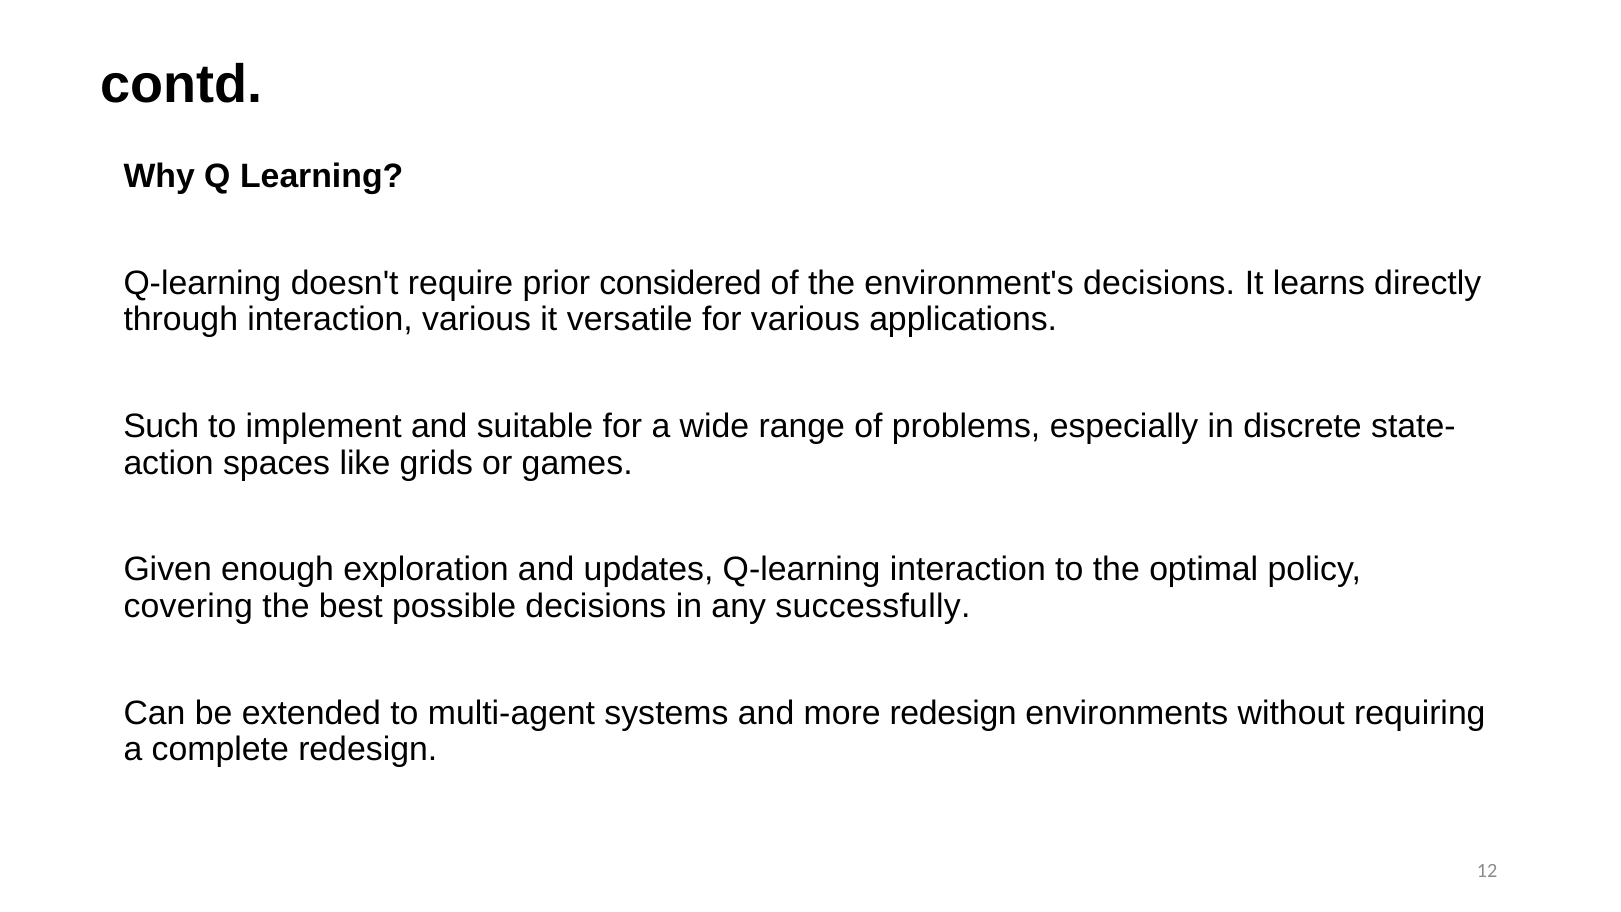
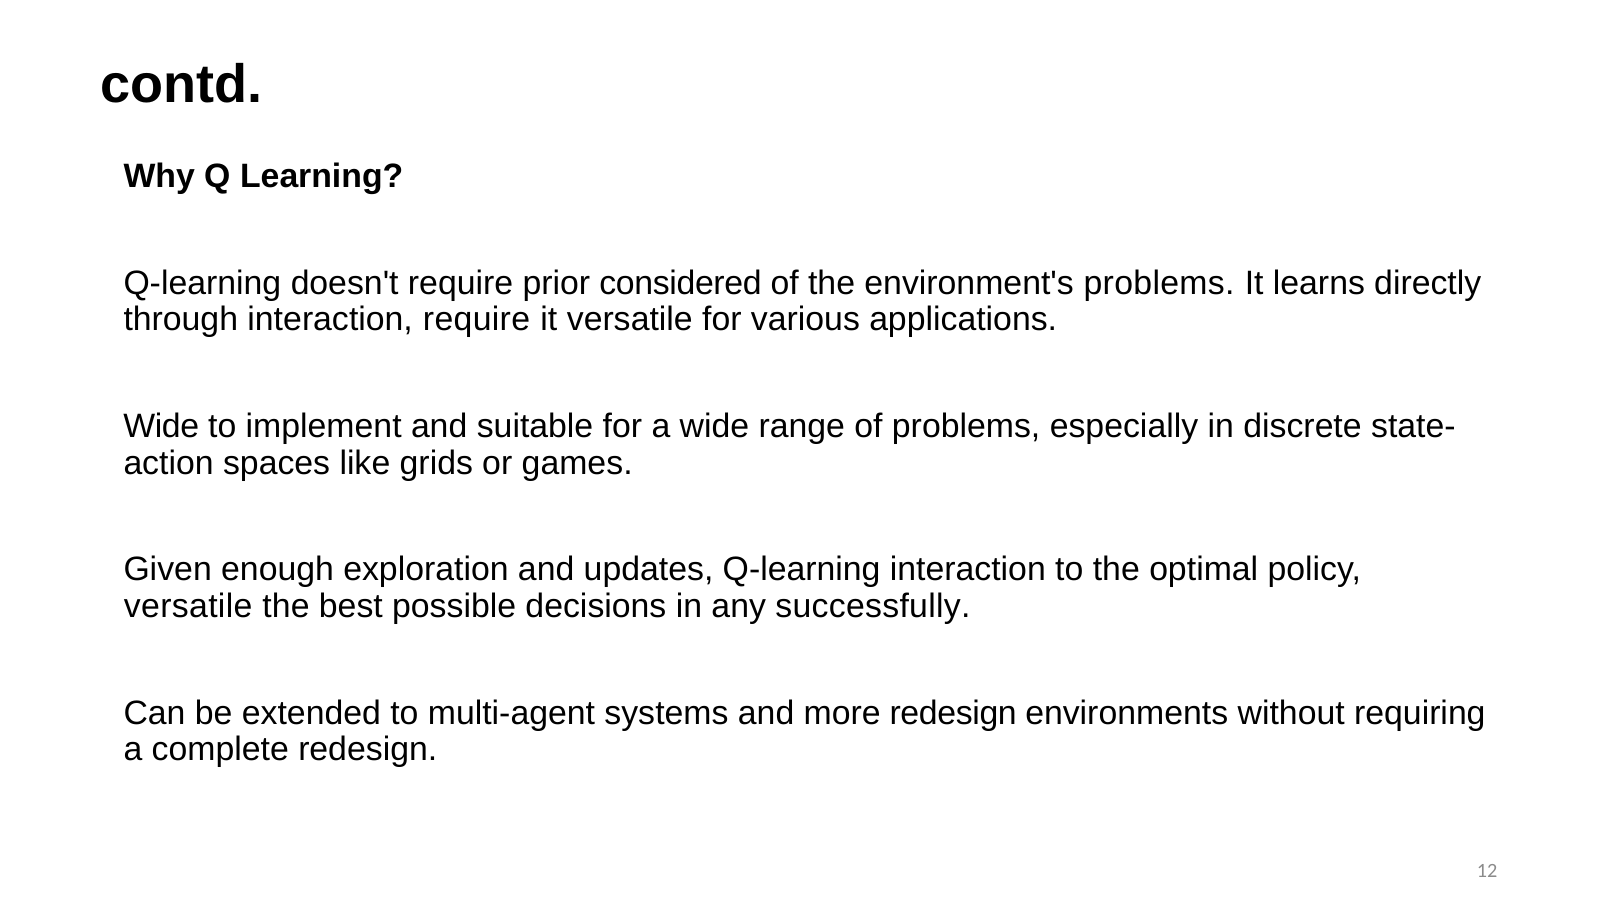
environment's decisions: decisions -> problems
interaction various: various -> require
Such at (161, 426): Such -> Wide
covering at (188, 606): covering -> versatile
